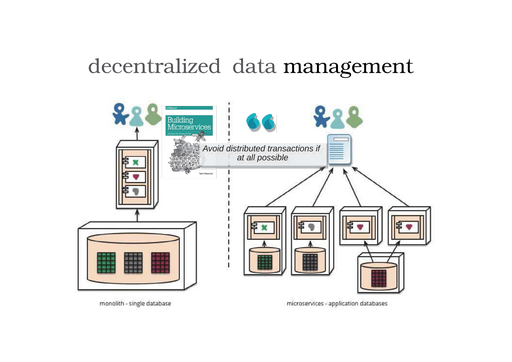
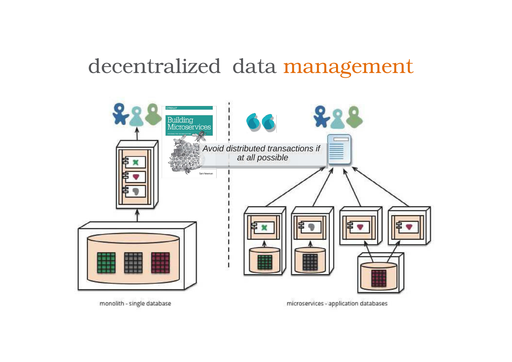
management colour: black -> orange
